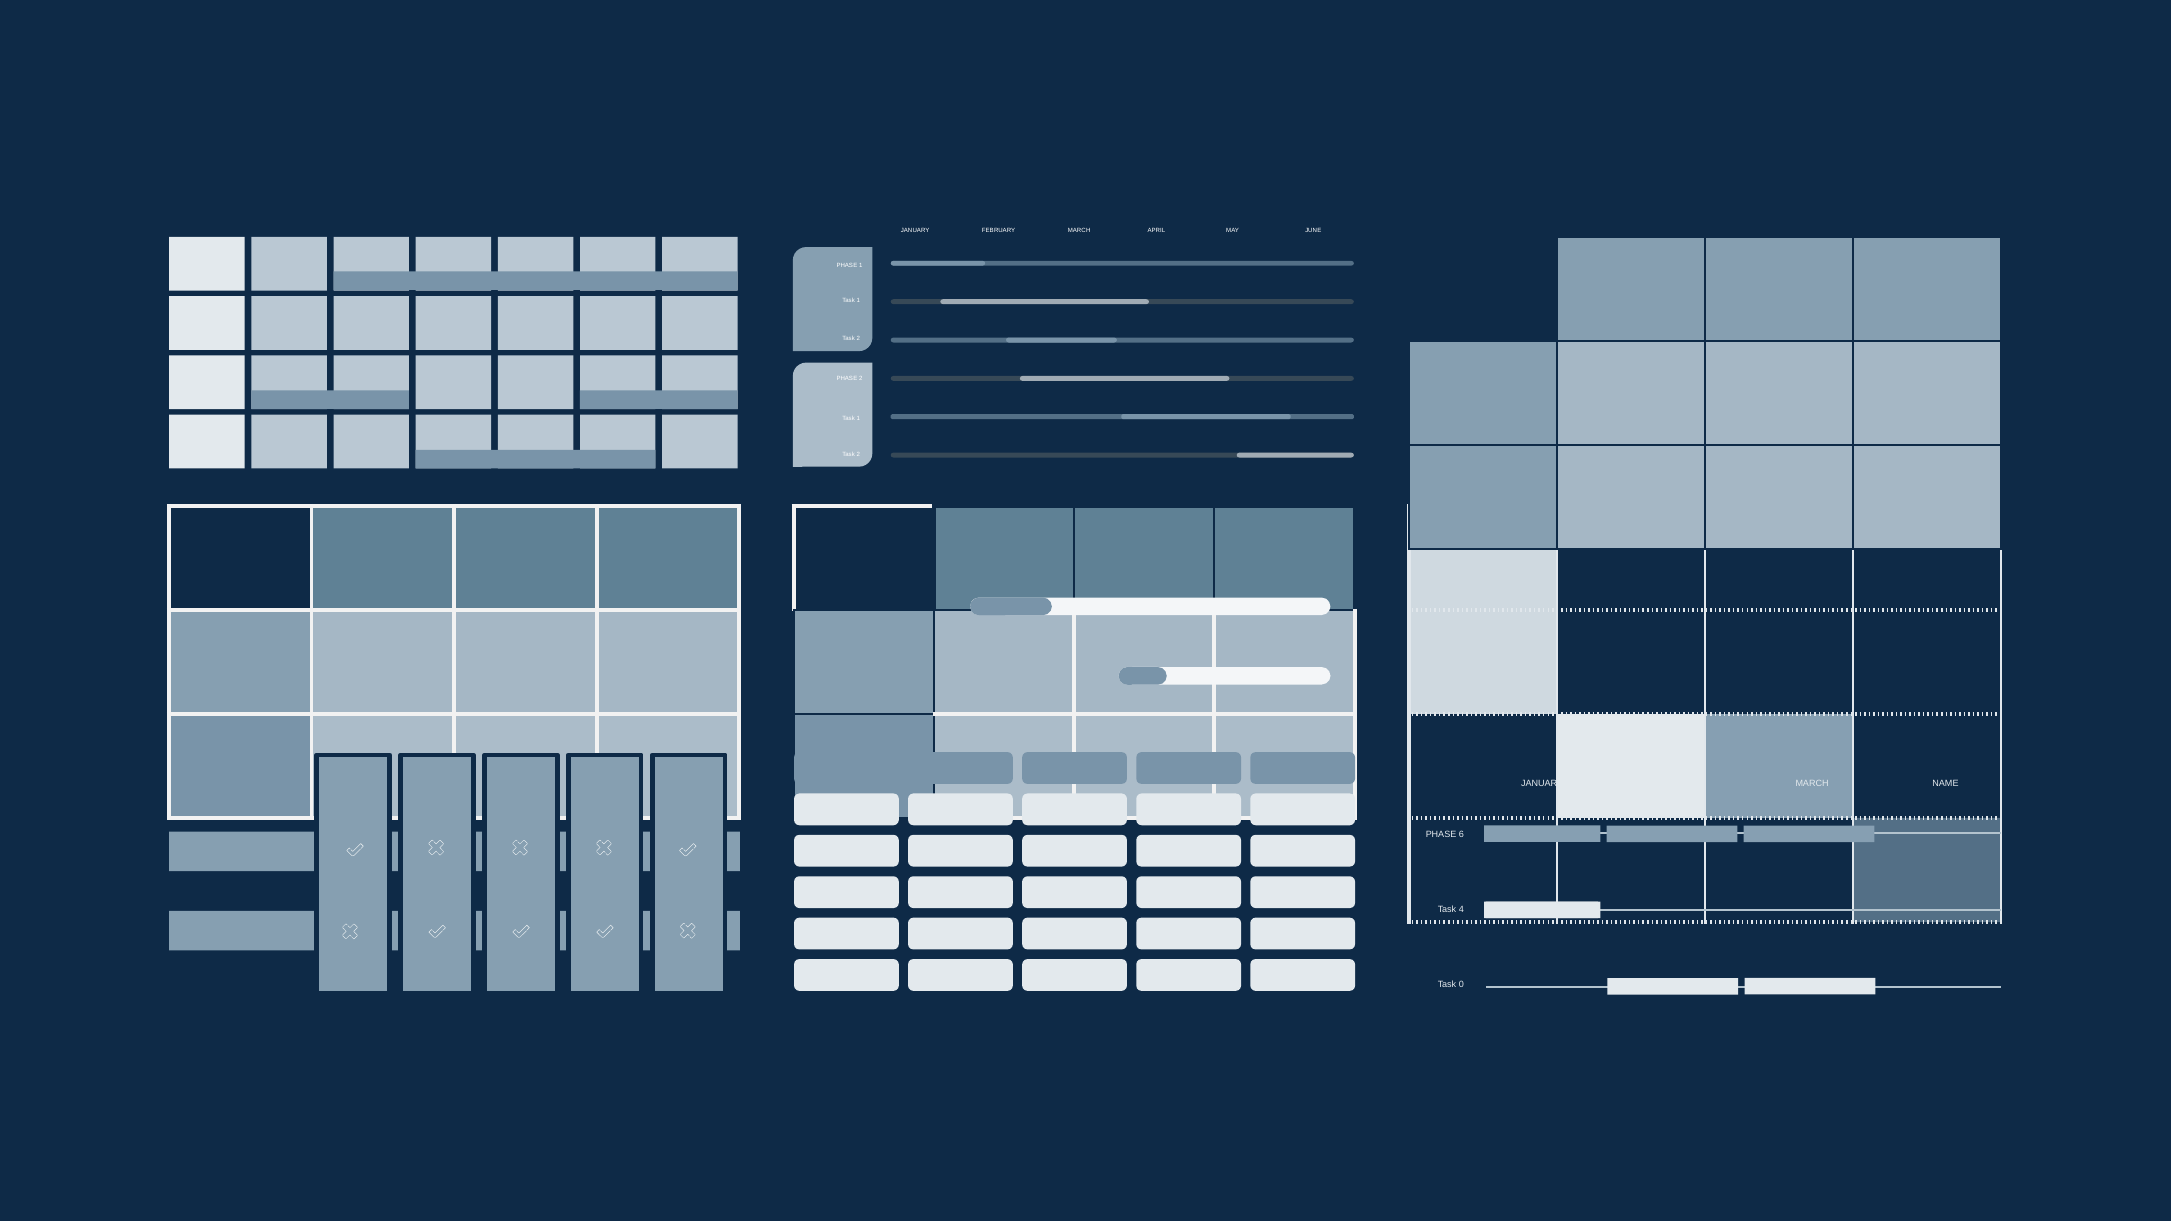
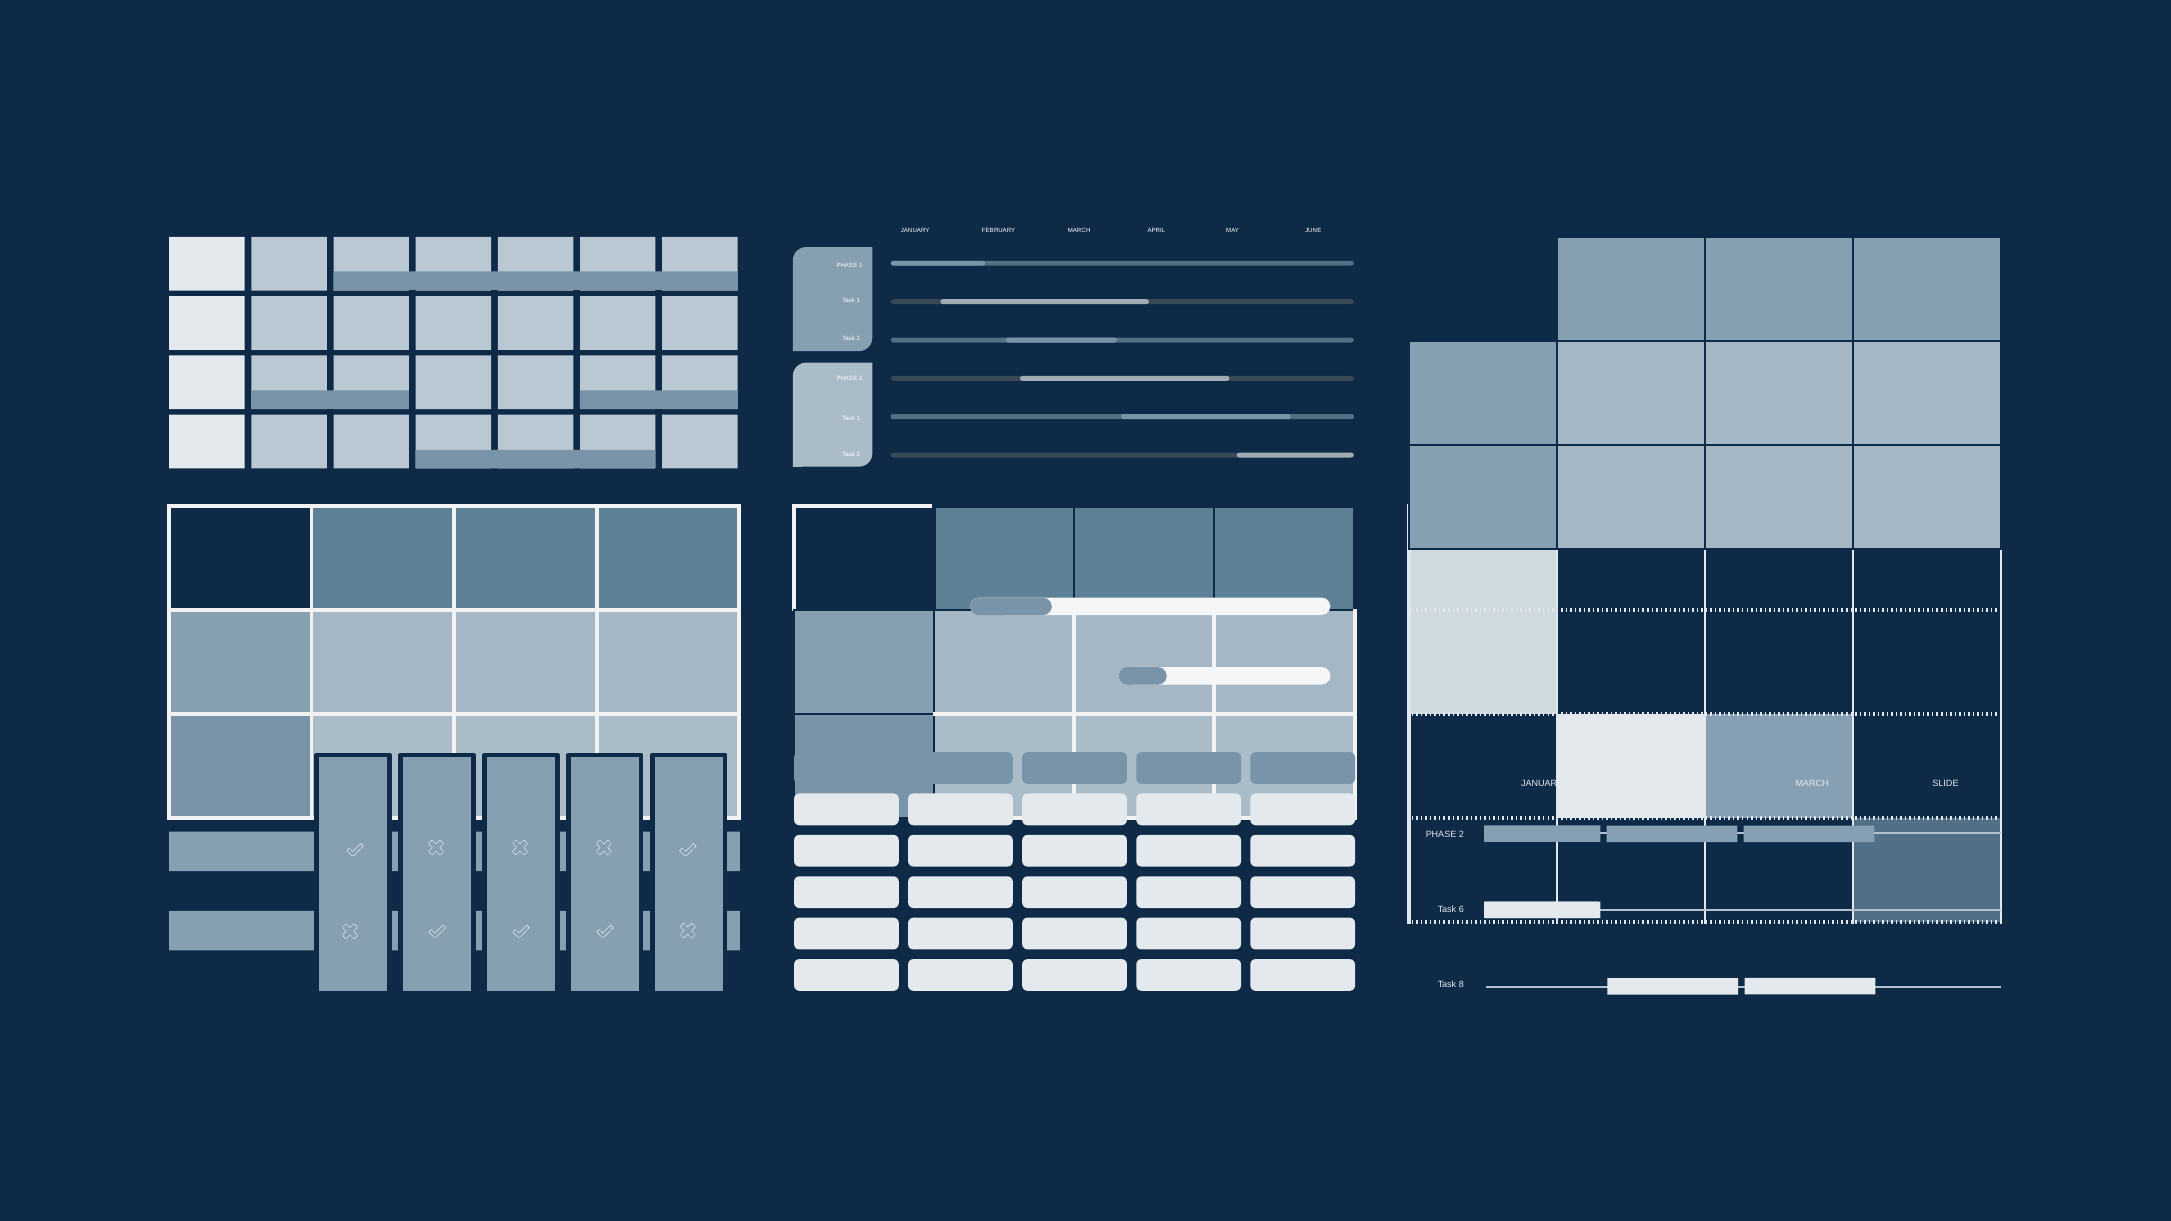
NAME: NAME -> SLIDE
6 at (1461, 834): 6 -> 2
4: 4 -> 6
0: 0 -> 8
